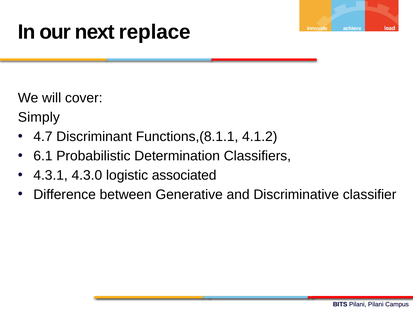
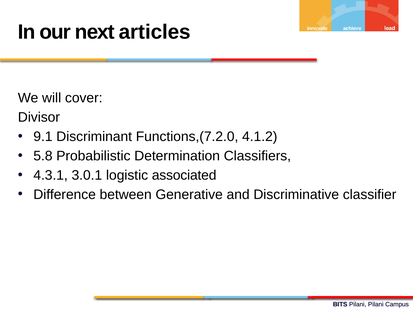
replace: replace -> articles
Simply: Simply -> Divisor
4.7: 4.7 -> 9.1
Functions,(8.1.1: Functions,(8.1.1 -> Functions,(7.2.0
6.1: 6.1 -> 5.8
4.3.0: 4.3.0 -> 3.0.1
